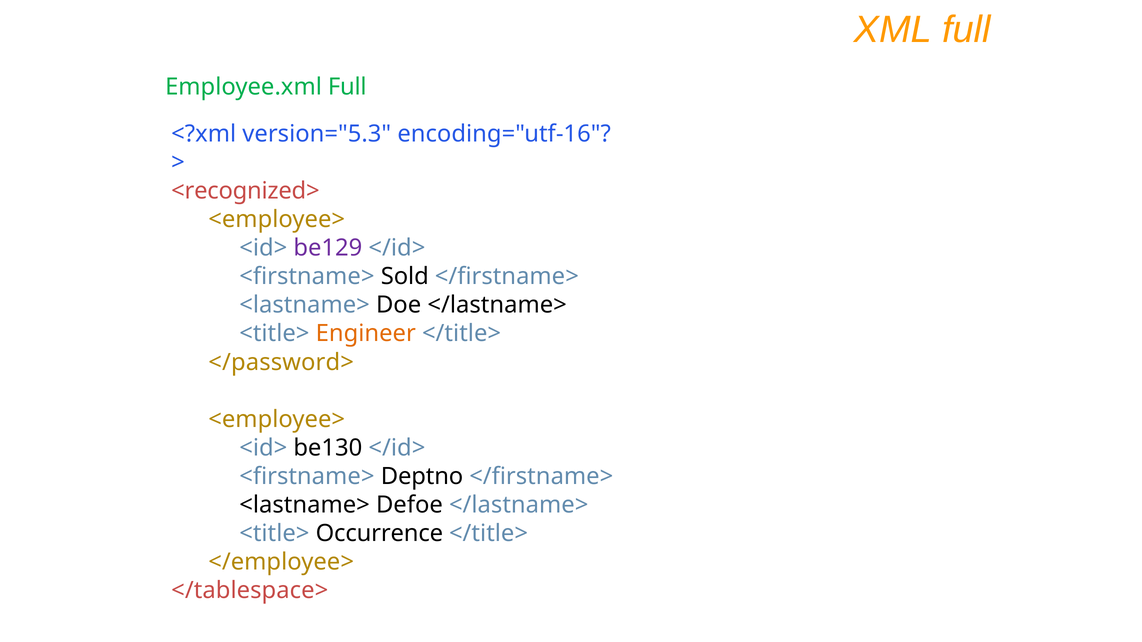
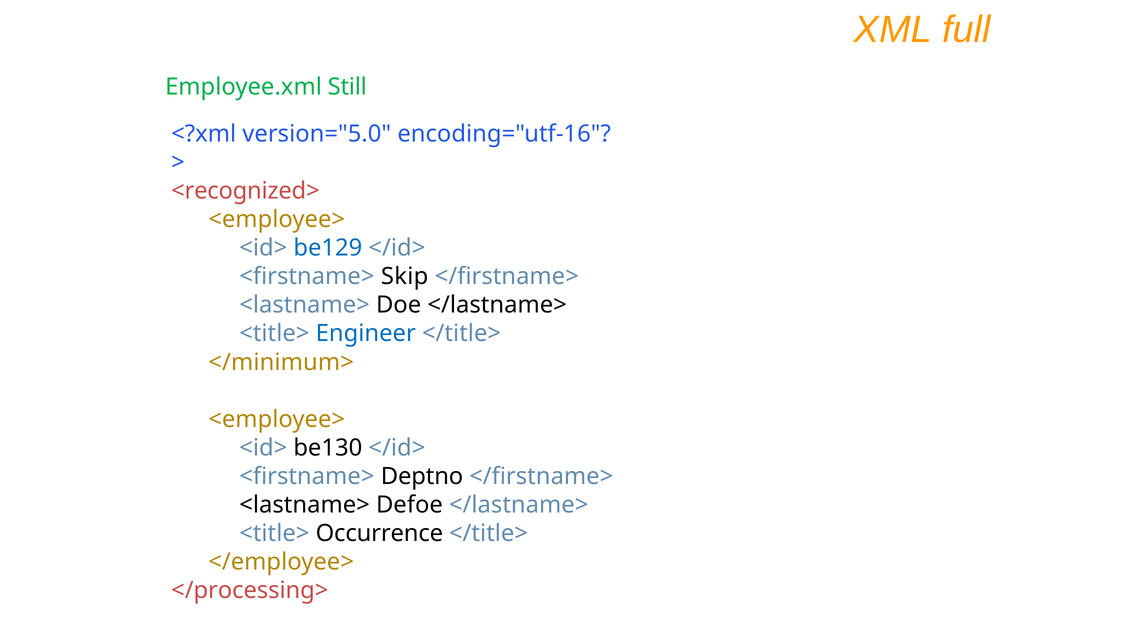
Employee.xml Full: Full -> Still
version="5.3: version="5.3 -> version="5.0
be129 colour: purple -> blue
Sold: Sold -> Skip
Engineer colour: orange -> blue
</password>: </password> -> </minimum>
</tablespace>: </tablespace> -> </processing>
